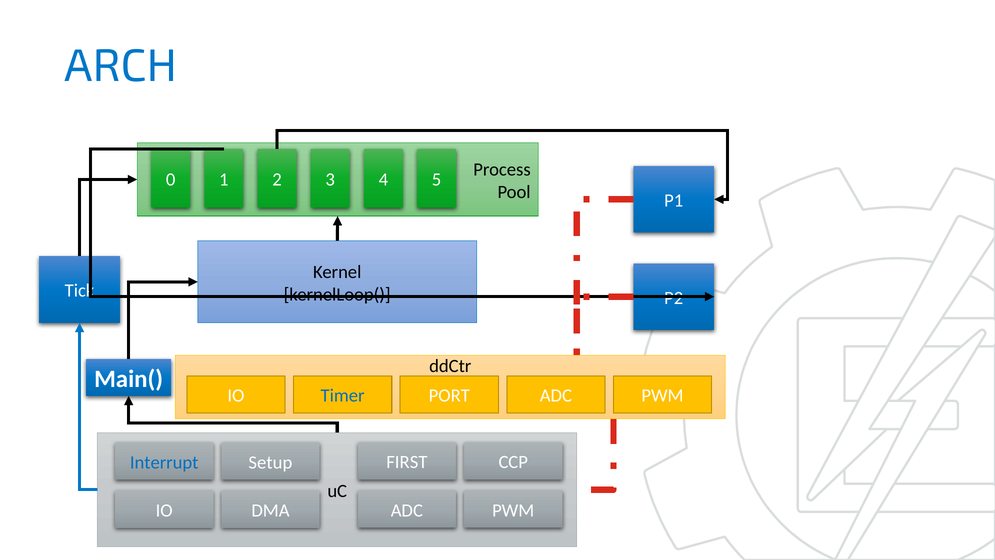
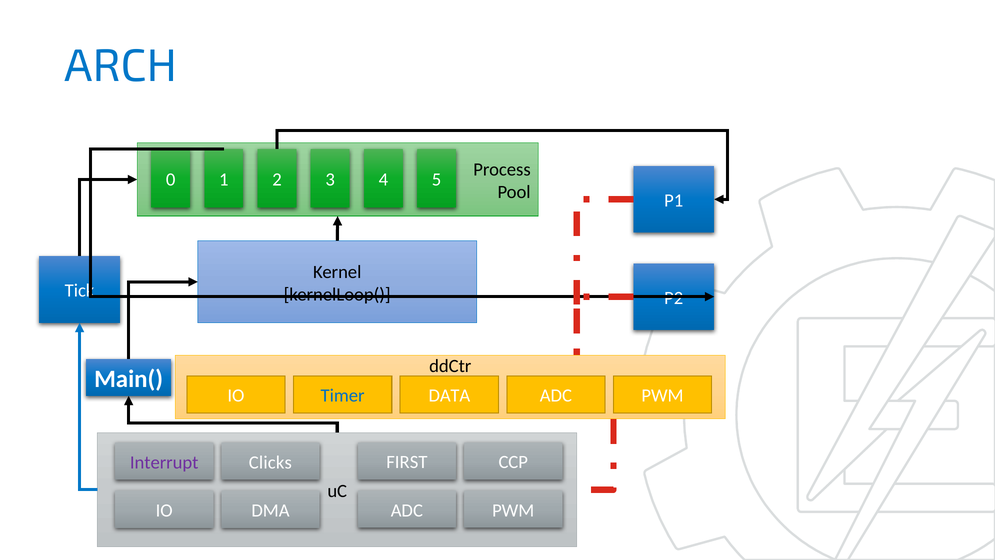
PORT: PORT -> DATA
Interrupt colour: blue -> purple
Setup: Setup -> Clicks
